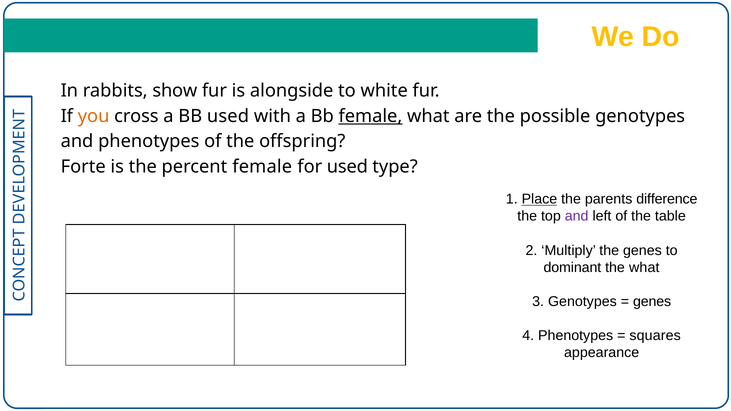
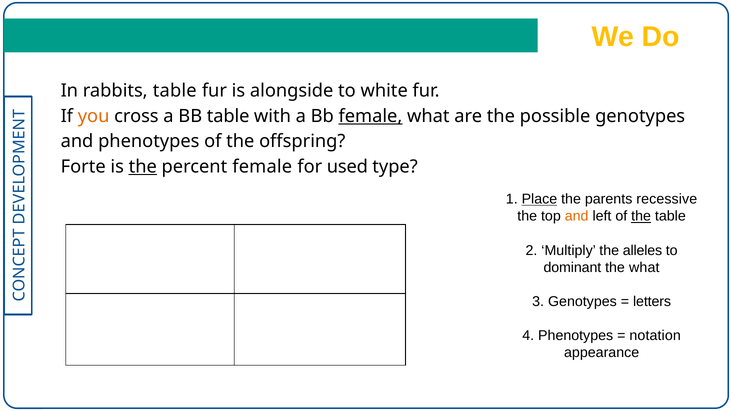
rabbits show: show -> table
BB used: used -> table
the at (143, 167) underline: none -> present
difference: difference -> recessive
and at (577, 216) colour: purple -> orange
the at (641, 216) underline: none -> present
the genes: genes -> alleles
genes at (652, 302): genes -> letters
squares: squares -> notation
